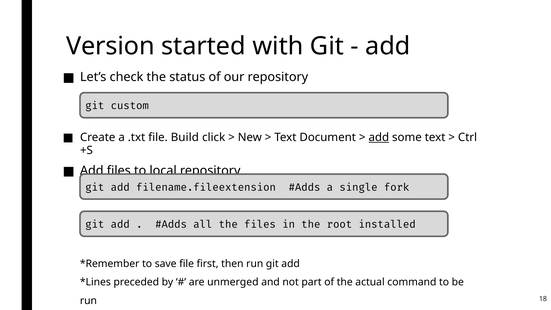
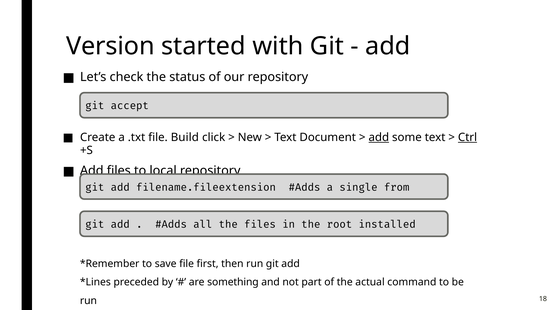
custom: custom -> accept
Ctrl underline: none -> present
fork: fork -> from
unmerged: unmerged -> something
